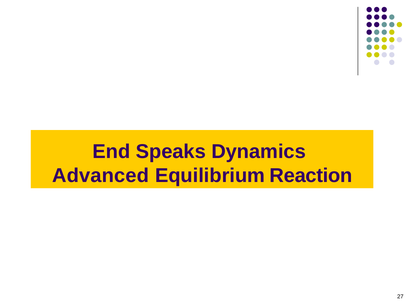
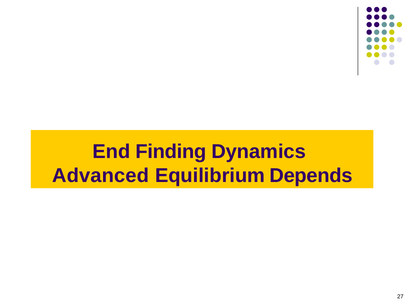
Speaks: Speaks -> Finding
Reaction: Reaction -> Depends
